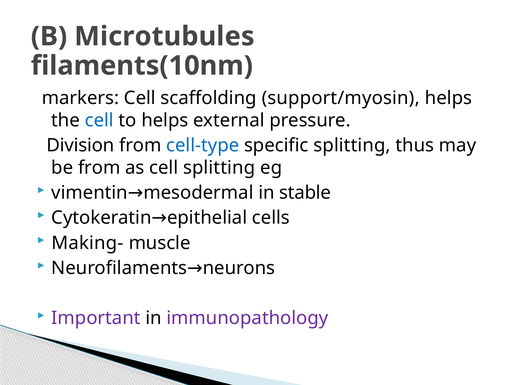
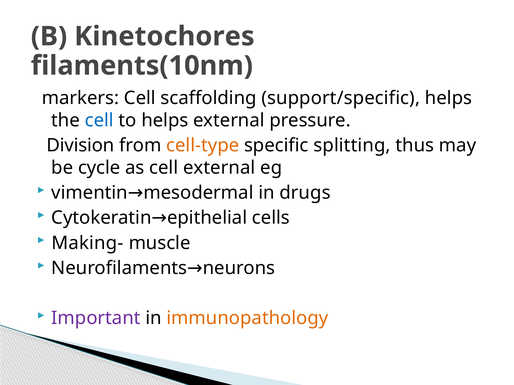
Microtubules: Microtubules -> Kinetochores
support/myosin: support/myosin -> support/specific
cell-type colour: blue -> orange
be from: from -> cycle
cell splitting: splitting -> external
stable: stable -> drugs
immunopathology colour: purple -> orange
